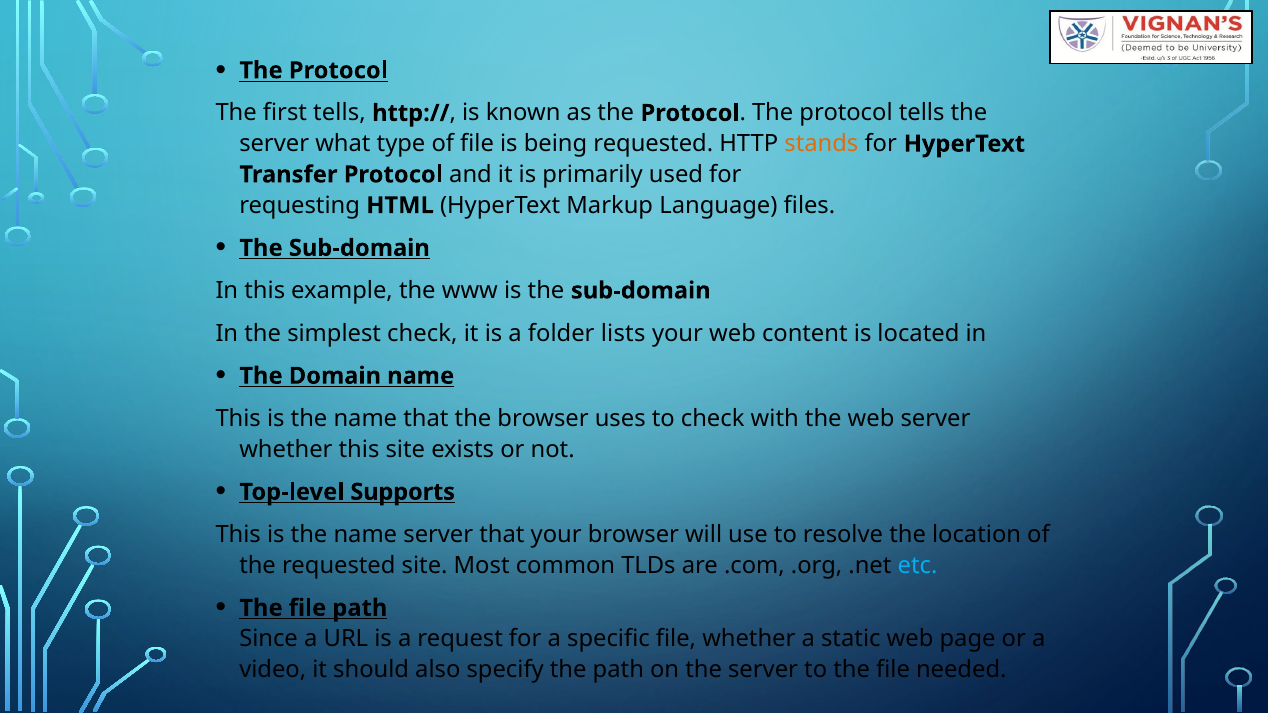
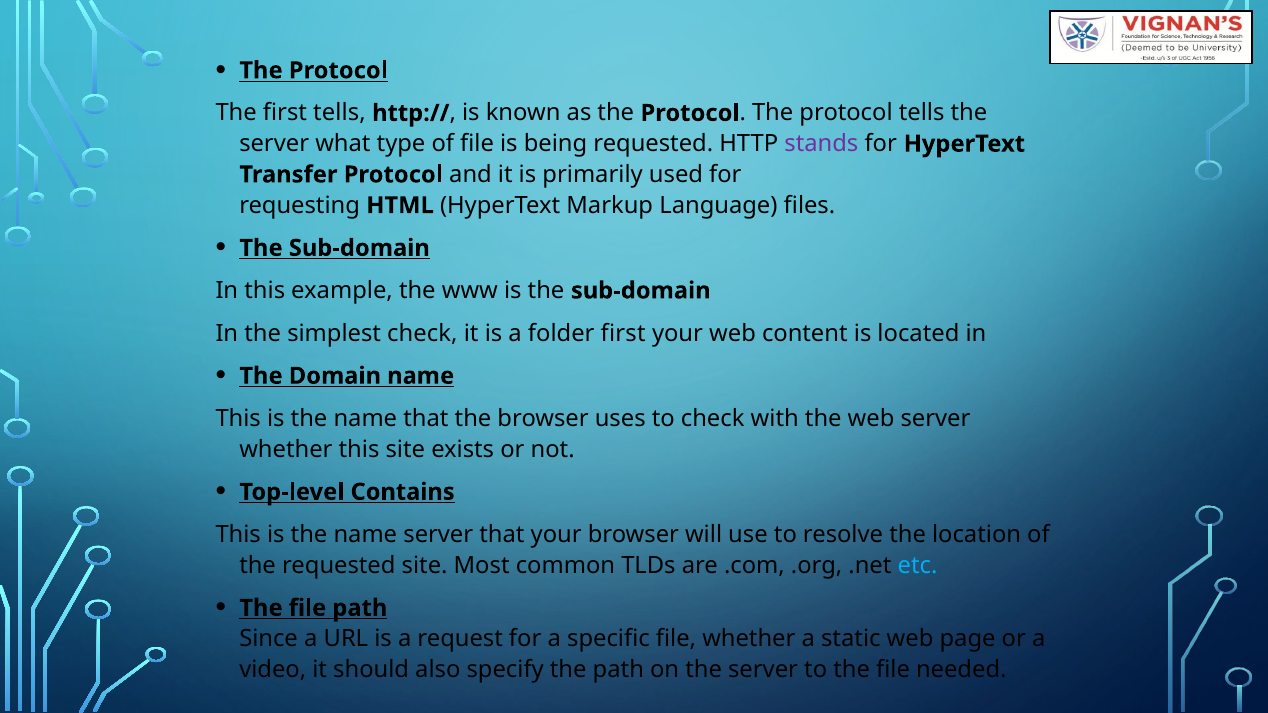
stands colour: orange -> purple
folder lists: lists -> first
Supports: Supports -> Contains
